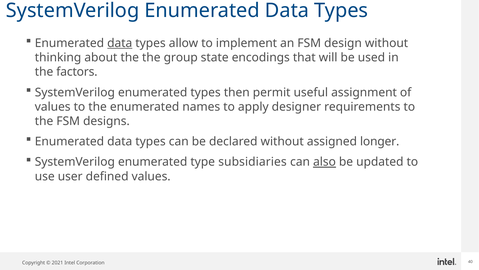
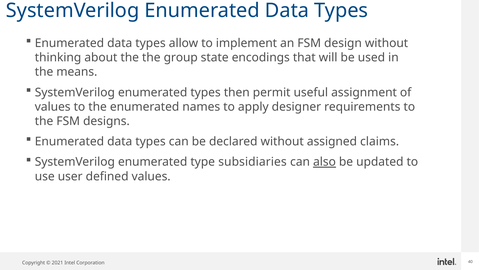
data at (120, 43) underline: present -> none
factors: factors -> means
longer: longer -> claims
